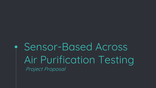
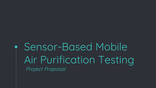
Across: Across -> Mobile
